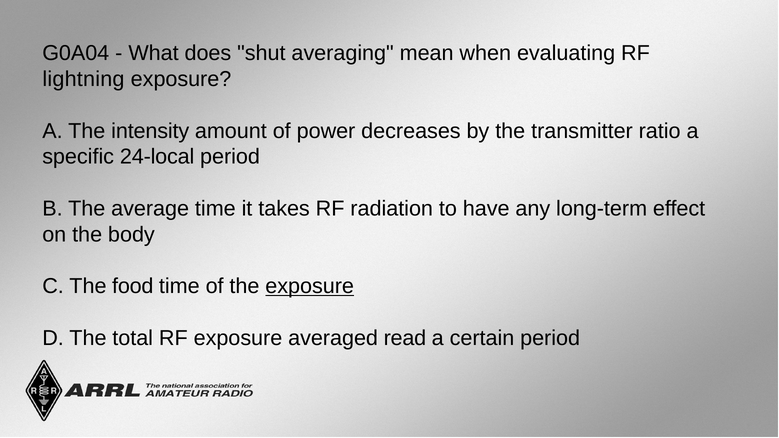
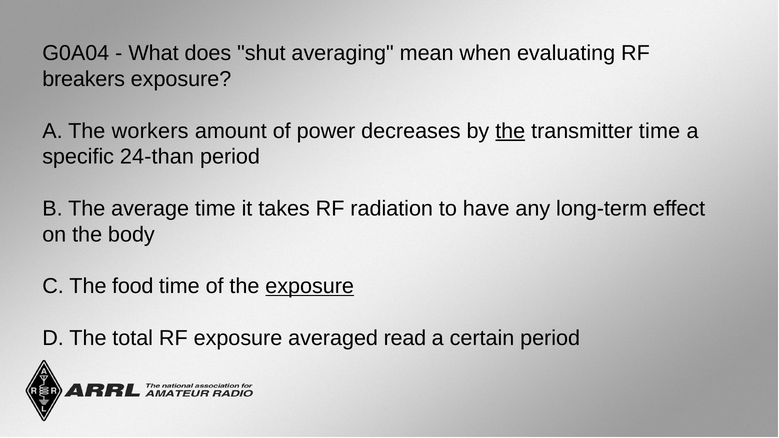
lightning: lightning -> breakers
intensity: intensity -> workers
the at (510, 131) underline: none -> present
transmitter ratio: ratio -> time
24-local: 24-local -> 24-than
